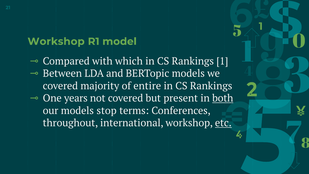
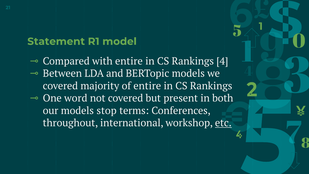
Workshop at (56, 41): Workshop -> Statement
with which: which -> entire
1: 1 -> 4
years: years -> word
both underline: present -> none
